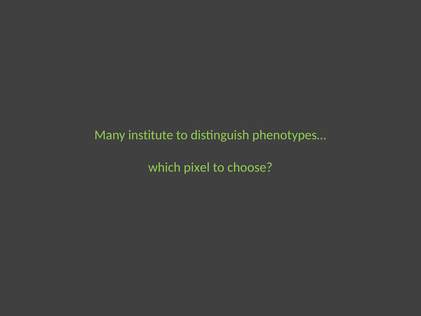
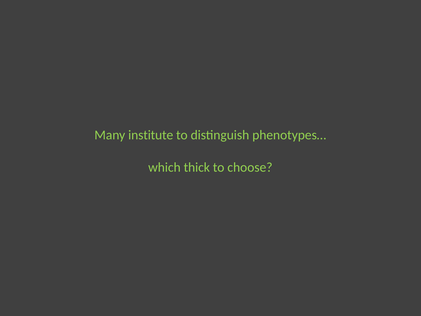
pixel: pixel -> thick
